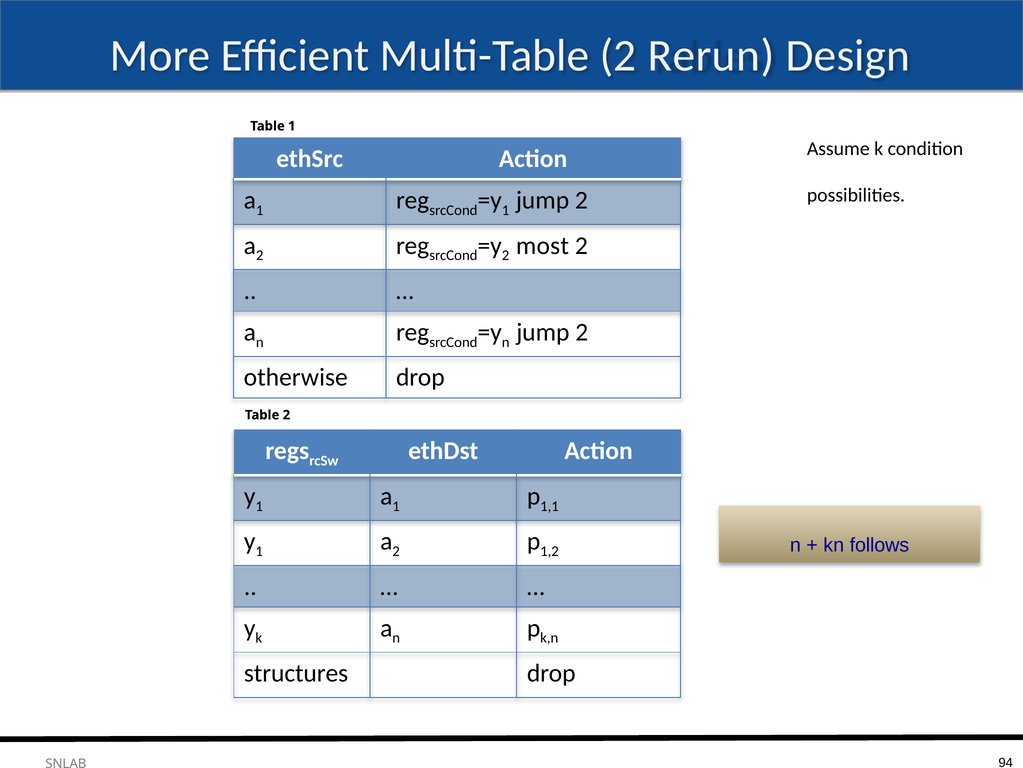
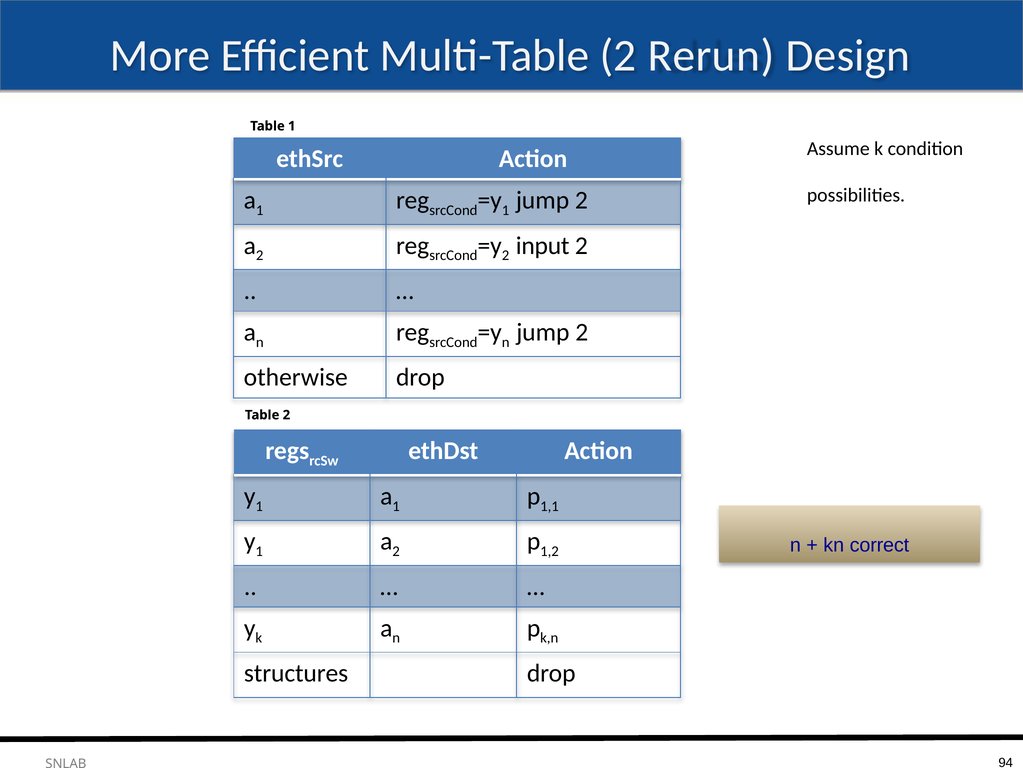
most: most -> input
follows: follows -> correct
